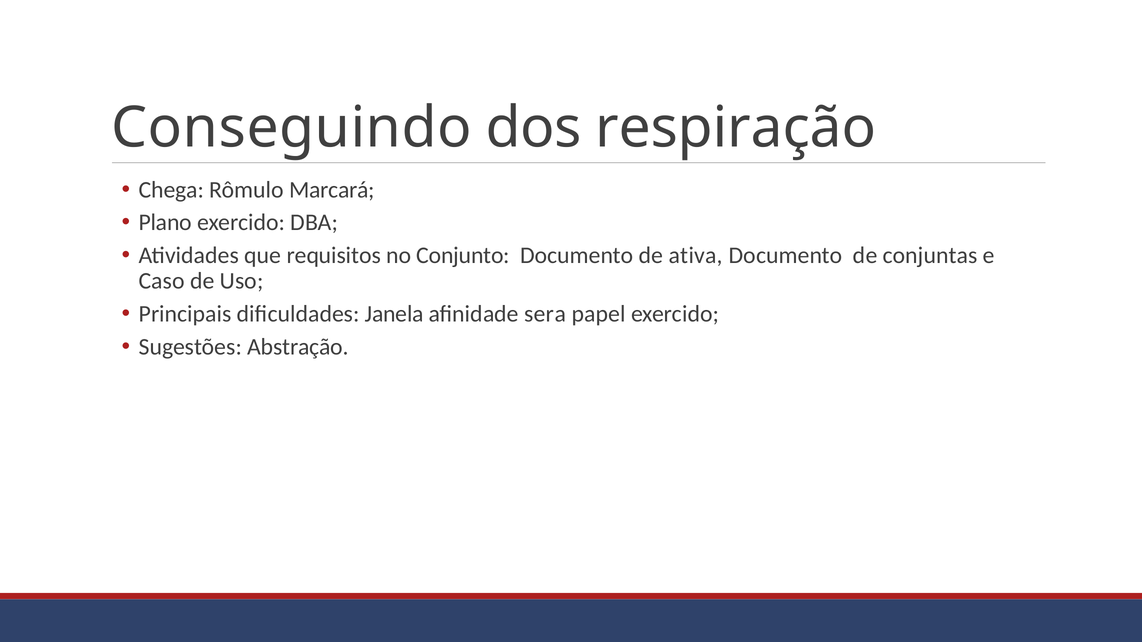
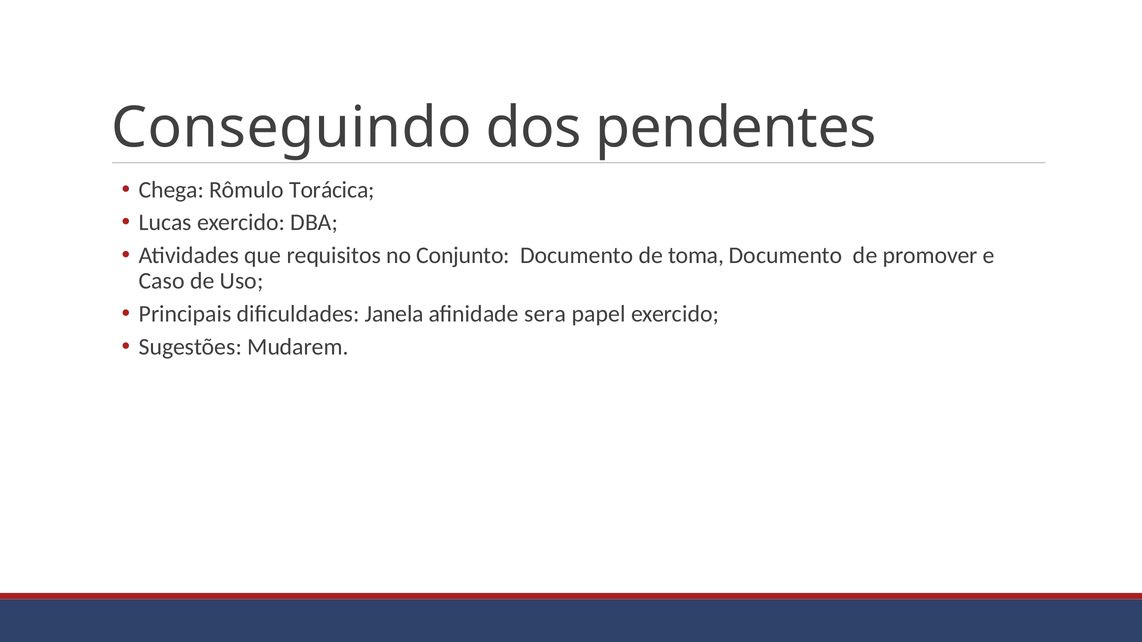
respiração: respiração -> pendentes
Marcará: Marcará -> Torácica
Plano: Plano -> Lucas
ativa: ativa -> toma
conjuntas: conjuntas -> promover
Abstração: Abstração -> Mudarem
